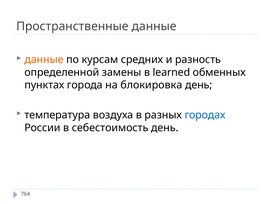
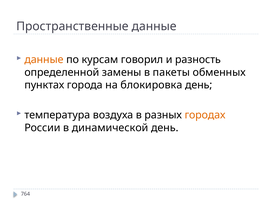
средних: средних -> говорил
learned: learned -> пакеты
городах colour: blue -> orange
себестоимость: себестоимость -> динамической
